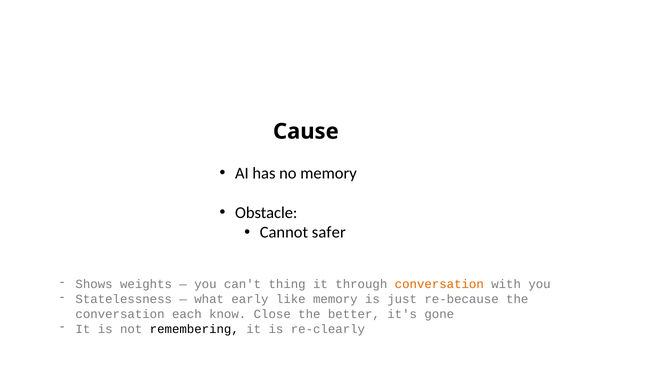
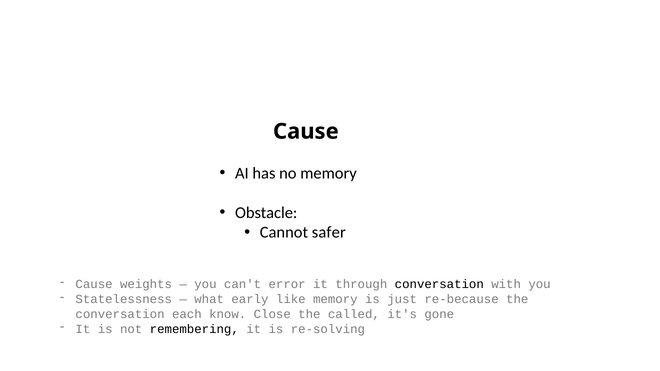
Shows at (94, 285): Shows -> Cause
thing: thing -> error
conversation at (439, 285) colour: orange -> black
better: better -> called
re-clearly: re-clearly -> re-solving
